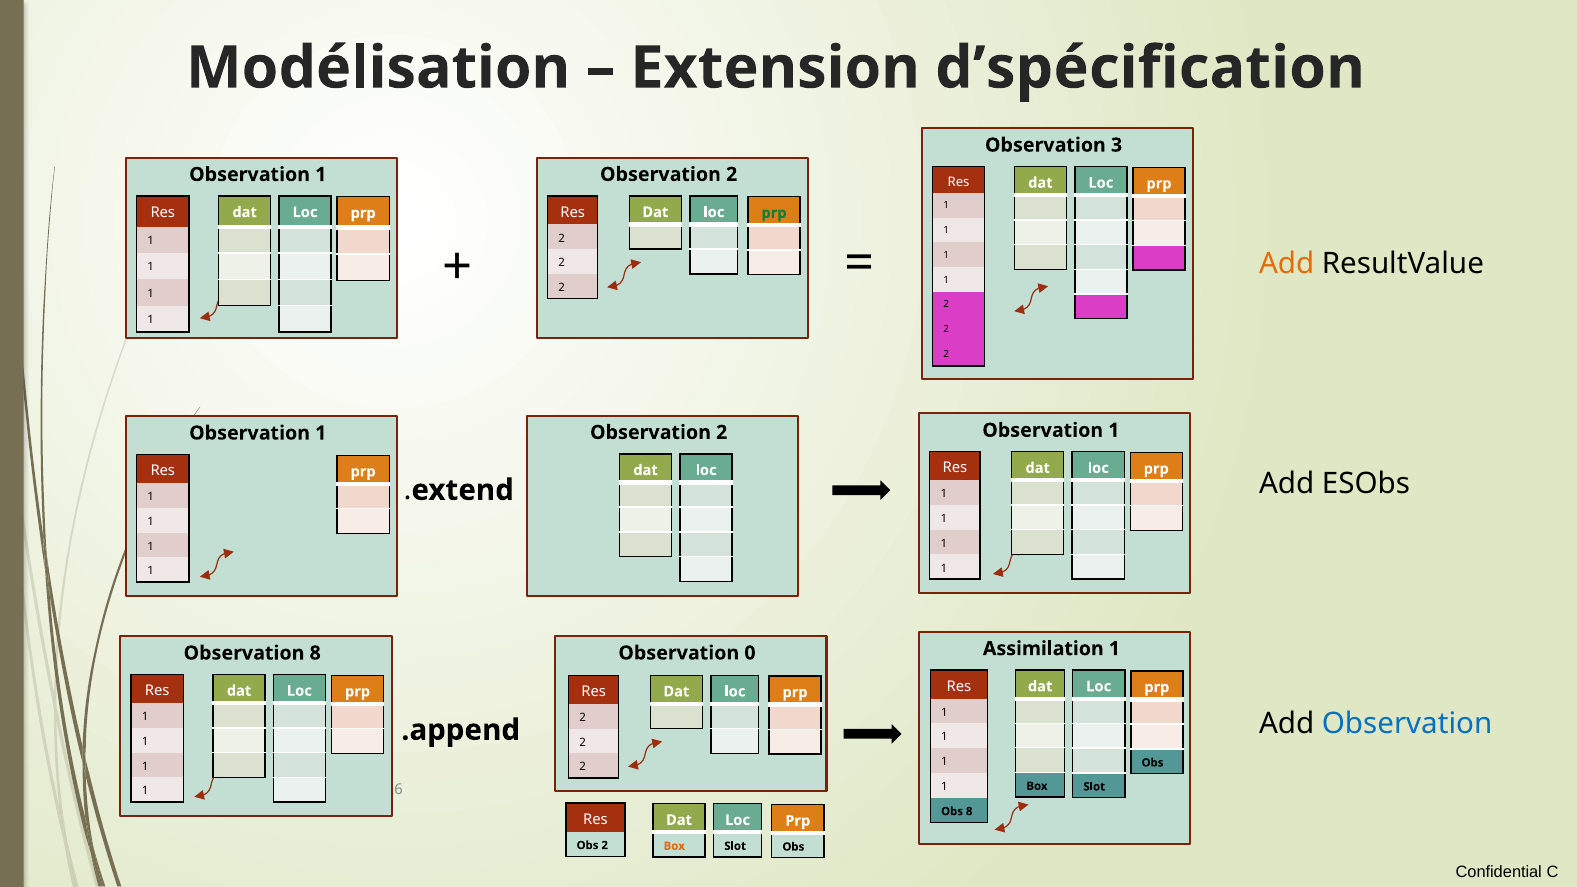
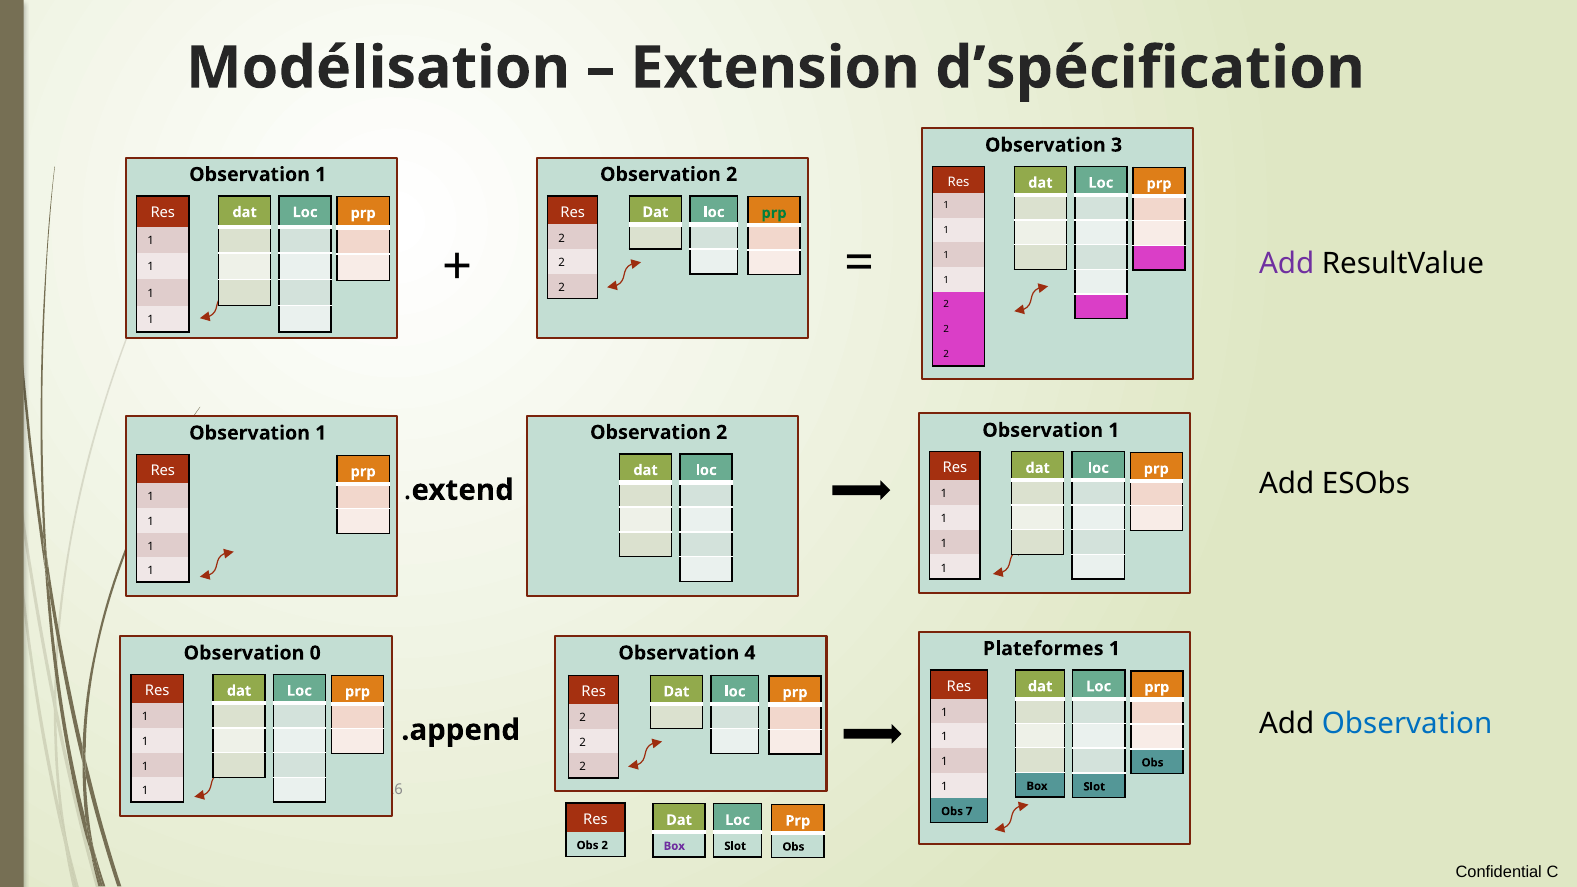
Add at (1287, 263) colour: orange -> purple
Assimilation: Assimilation -> Plateformes
Observation 8: 8 -> 0
0: 0 -> 4
Obs 8: 8 -> 7
Box at (674, 846) colour: orange -> purple
